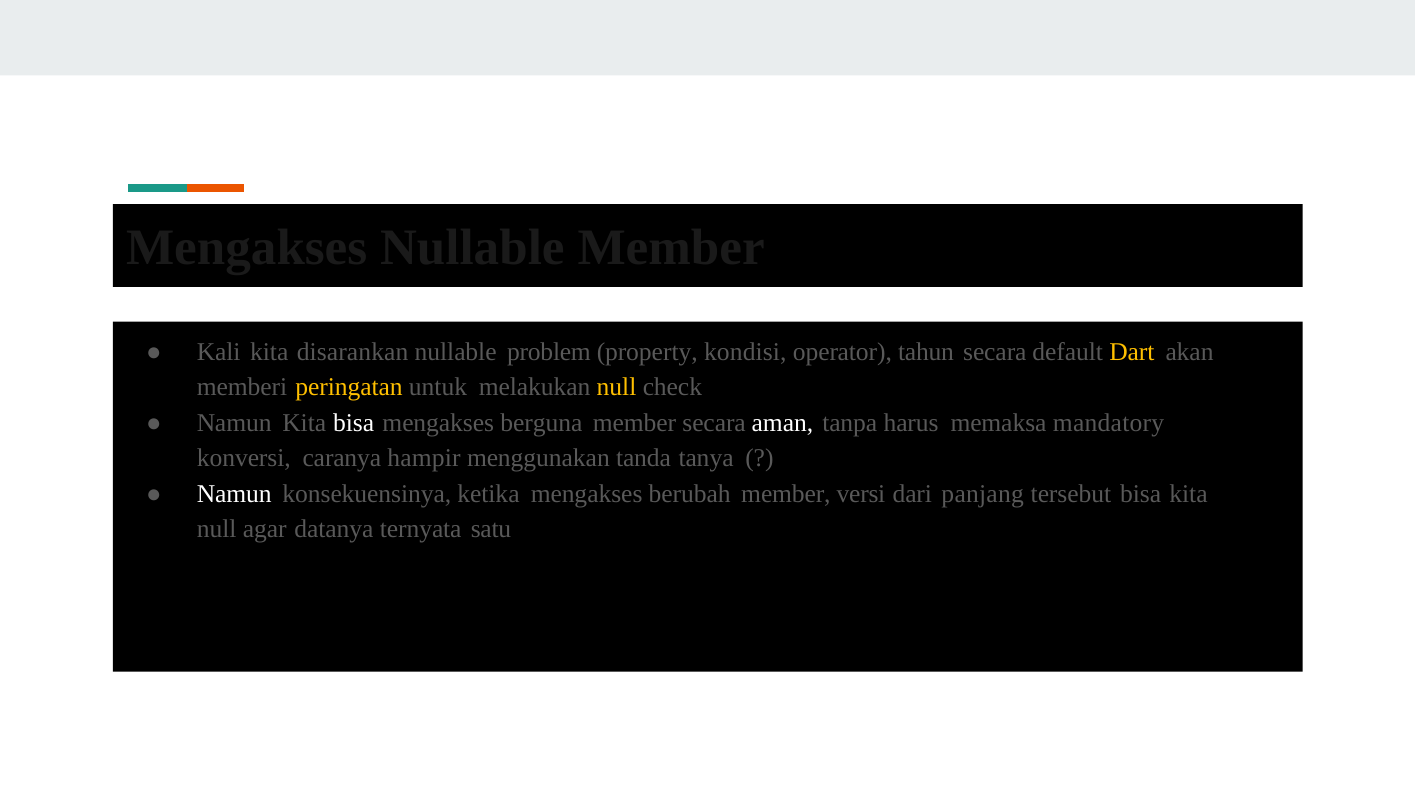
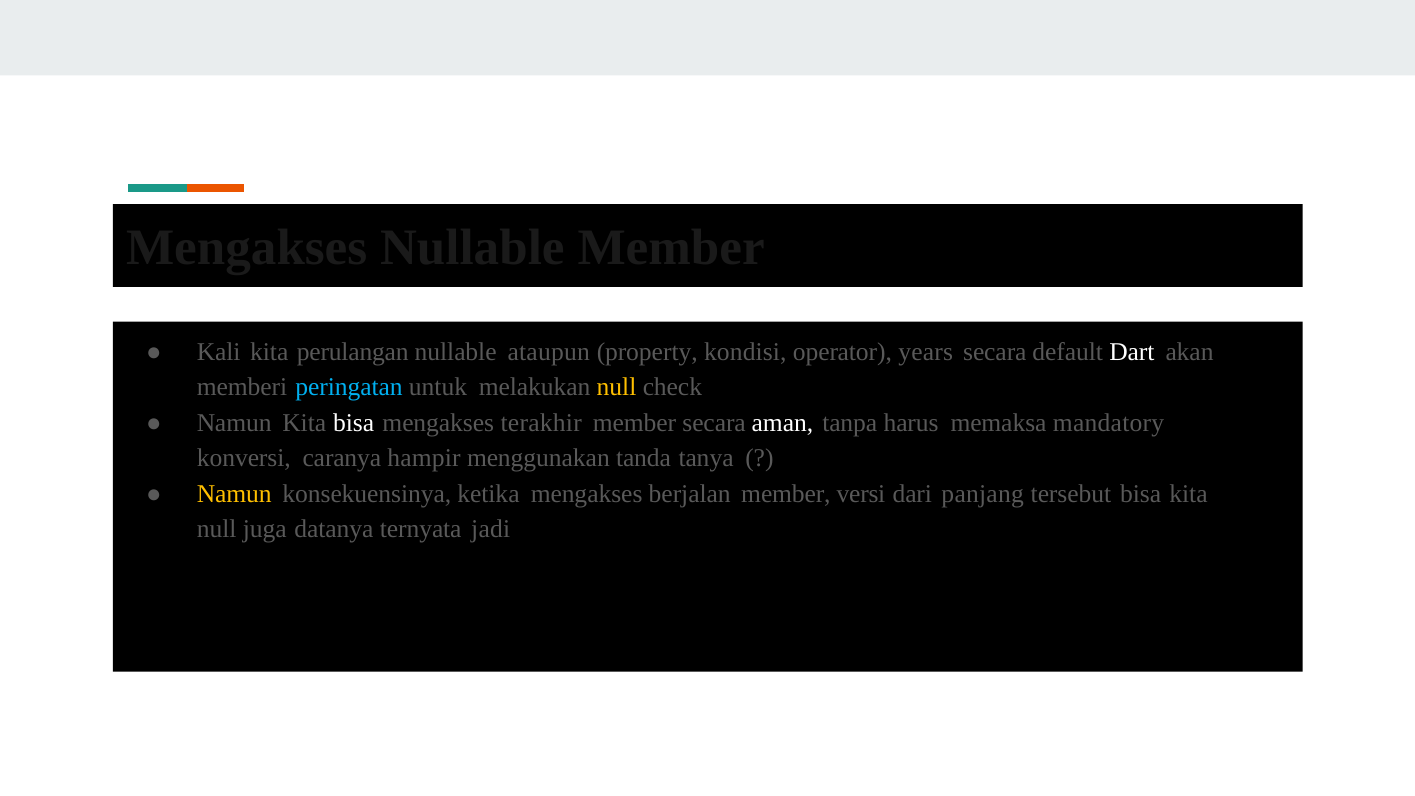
disarankan: disarankan -> perulangan
problem: problem -> ataupun
tahun: tahun -> years
Dart colour: yellow -> white
peringatan colour: yellow -> light blue
berguna: berguna -> terakhir
Namun at (234, 494) colour: white -> yellow
berubah: berubah -> berjalan
agar: agar -> juga
satu: satu -> jadi
